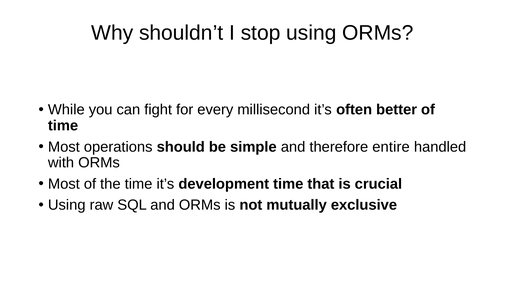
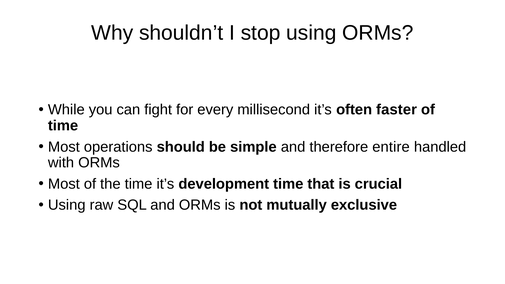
better: better -> faster
